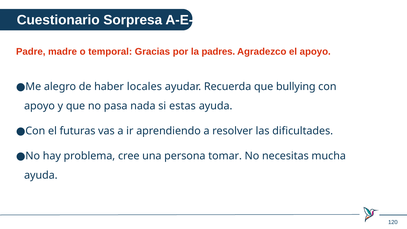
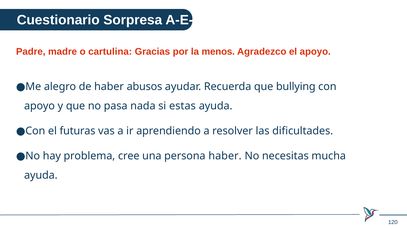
temporal: temporal -> cartulina
padres: padres -> menos
locales: locales -> abusos
persona tomar: tomar -> haber
